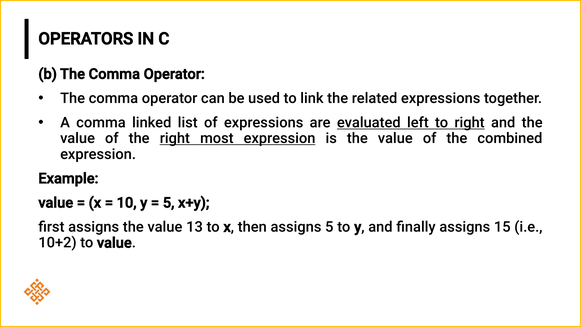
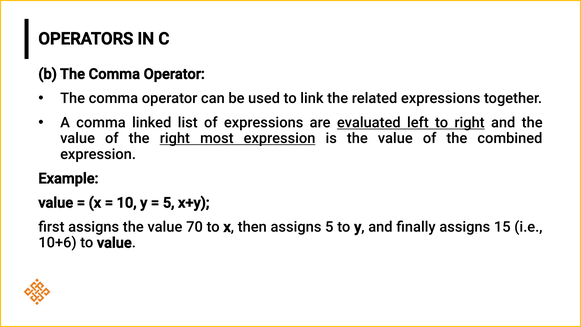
13: 13 -> 70
10+2: 10+2 -> 10+6
